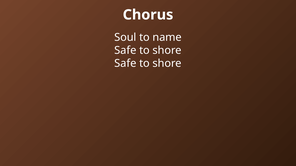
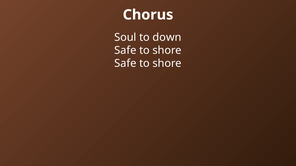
name: name -> down
